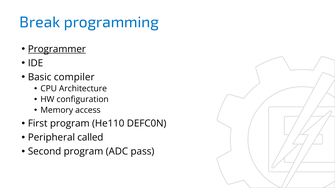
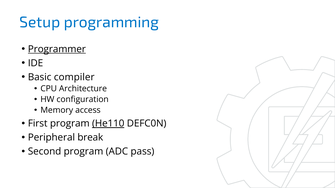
Break: Break -> Setup
He110 underline: none -> present
called: called -> break
